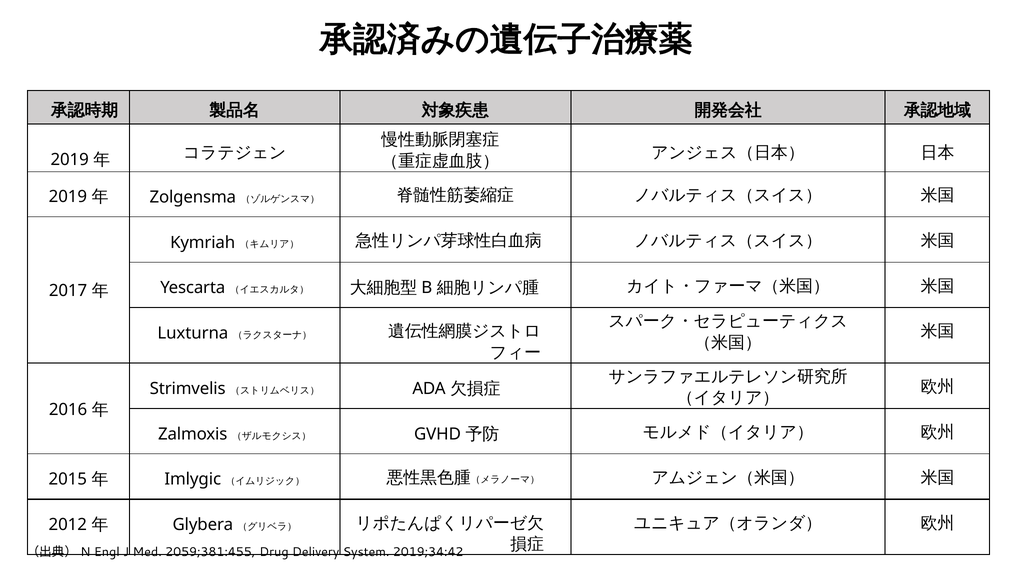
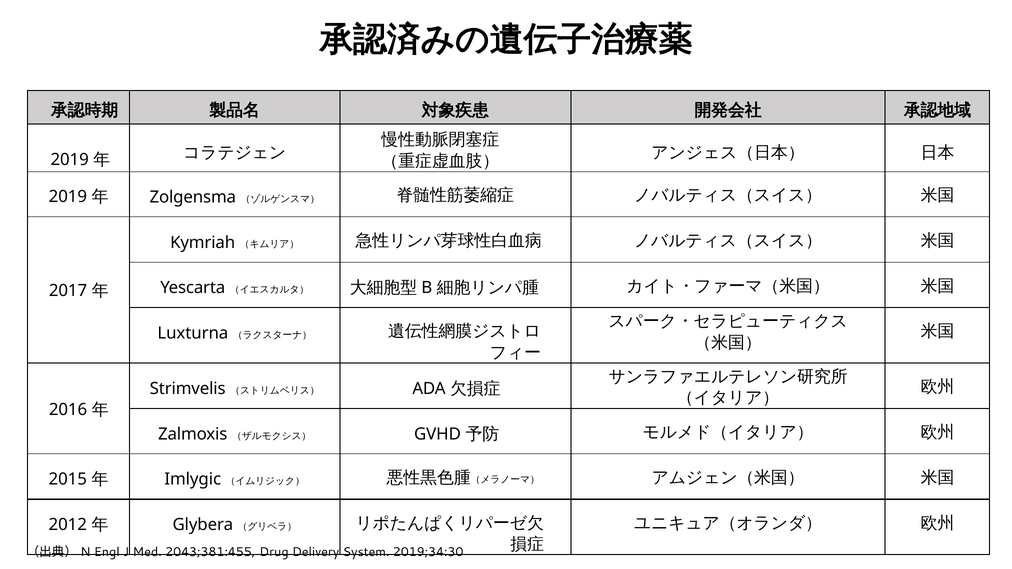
2059;381:455: 2059;381:455 -> 2043;381:455
2019;34:42: 2019;34:42 -> 2019;34:30
